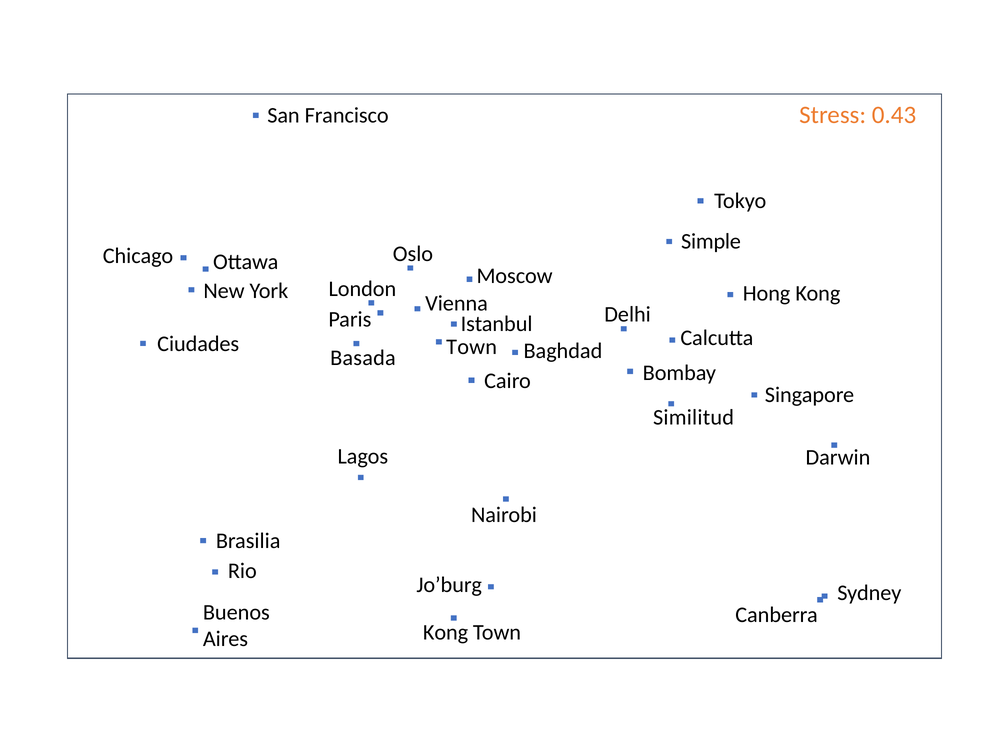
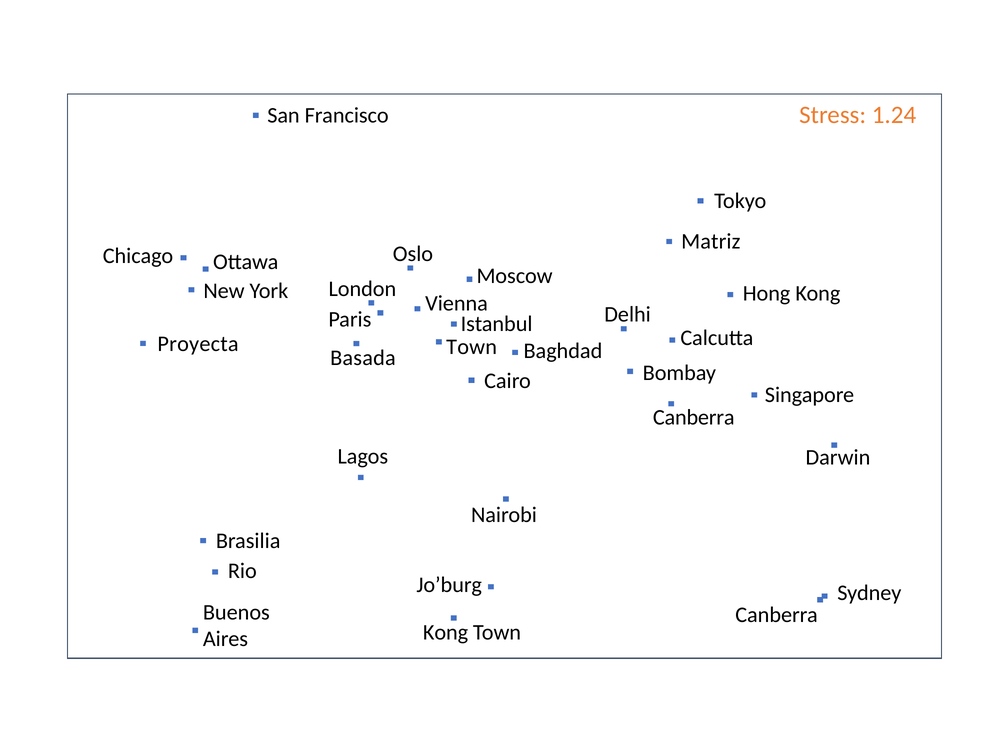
0.43: 0.43 -> 1.24
Simple: Simple -> Matriz
Ciudades: Ciudades -> Proyecta
Similitud at (694, 417): Similitud -> Canberra
